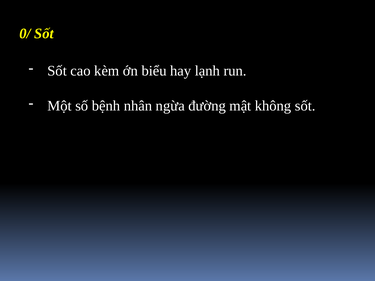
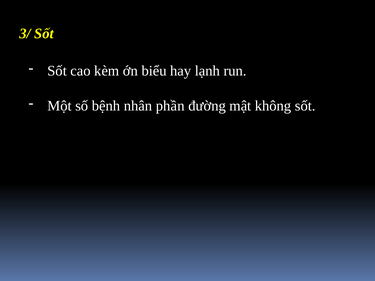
0/: 0/ -> 3/
ngừa: ngừa -> phần
